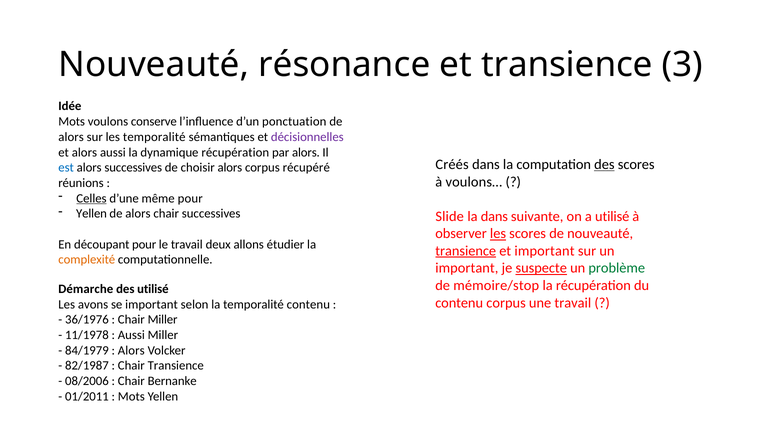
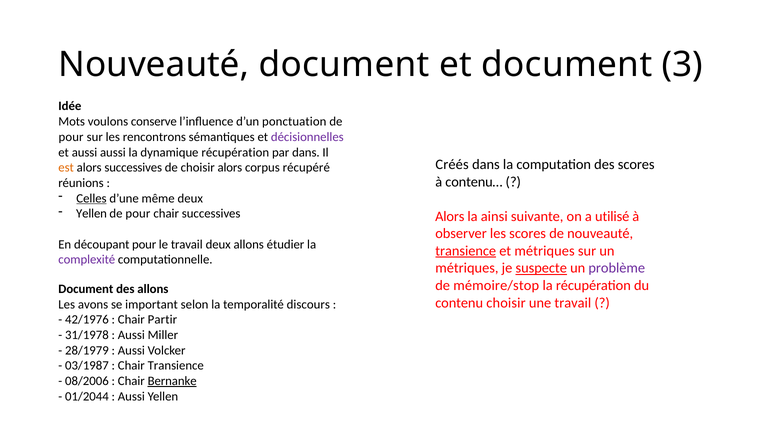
Nouveauté résonance: résonance -> document
et transience: transience -> document
alors at (71, 137): alors -> pour
les temporalité: temporalité -> rencontrons
et alors: alors -> aussi
par alors: alors -> dans
des at (604, 164) underline: present -> none
est colour: blue -> orange
voulons…: voulons… -> contenu…
même pour: pour -> deux
alors at (138, 213): alors -> pour
Slide at (450, 216): Slide -> Alors
la dans: dans -> ainsi
les at (498, 233) underline: present -> none
et important: important -> métriques
complexité colour: orange -> purple
important at (467, 268): important -> métriques
problème colour: green -> purple
Démarche at (86, 289): Démarche -> Document
des utilisé: utilisé -> allons
contenu corpus: corpus -> choisir
temporalité contenu: contenu -> discours
36/1976: 36/1976 -> 42/1976
Chair Miller: Miller -> Partir
11/1978: 11/1978 -> 31/1978
84/1979: 84/1979 -> 28/1979
Alors at (131, 350): Alors -> Aussi
82/1987: 82/1987 -> 03/1987
Bernanke underline: none -> present
01/2011: 01/2011 -> 01/2044
Mots at (131, 396): Mots -> Aussi
